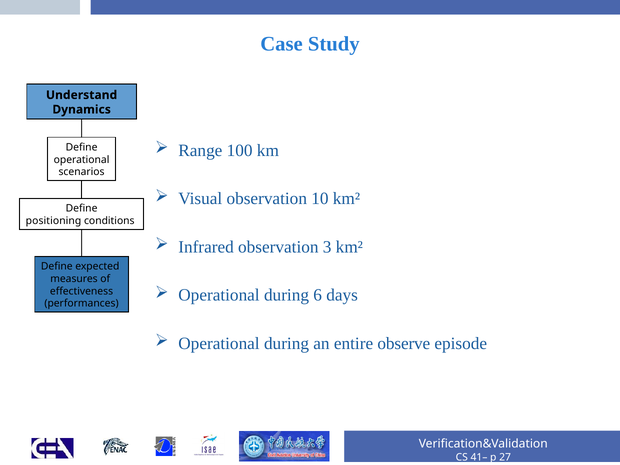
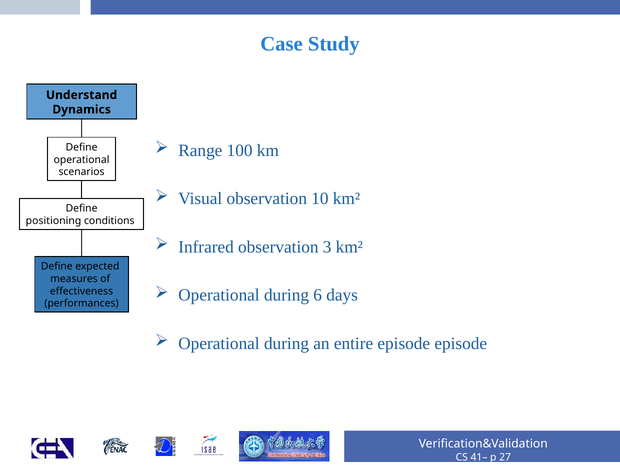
entire observe: observe -> episode
